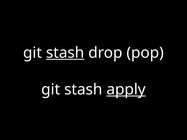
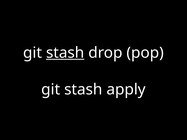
apply underline: present -> none
